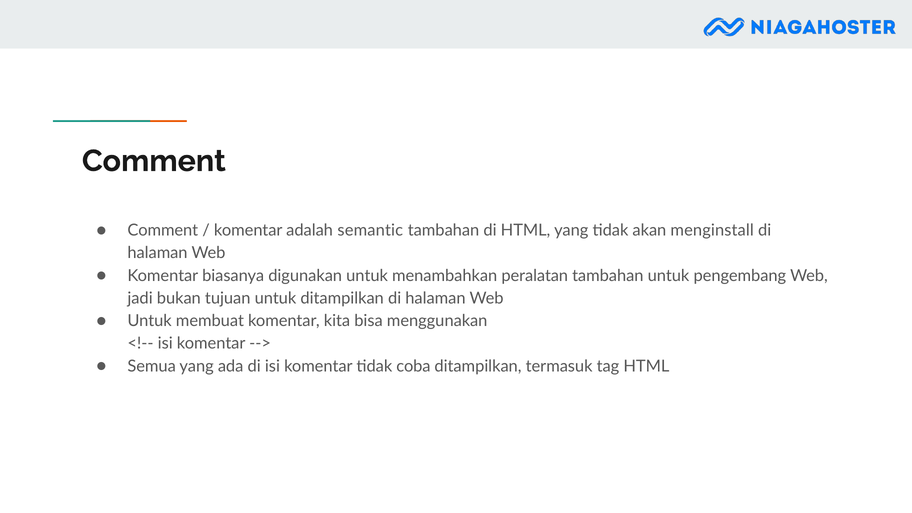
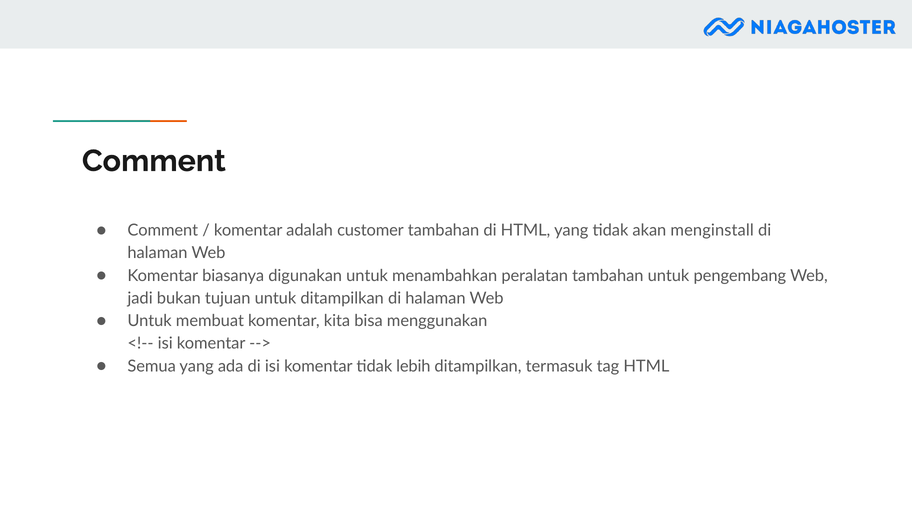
semantic: semantic -> customer
coba: coba -> lebih
